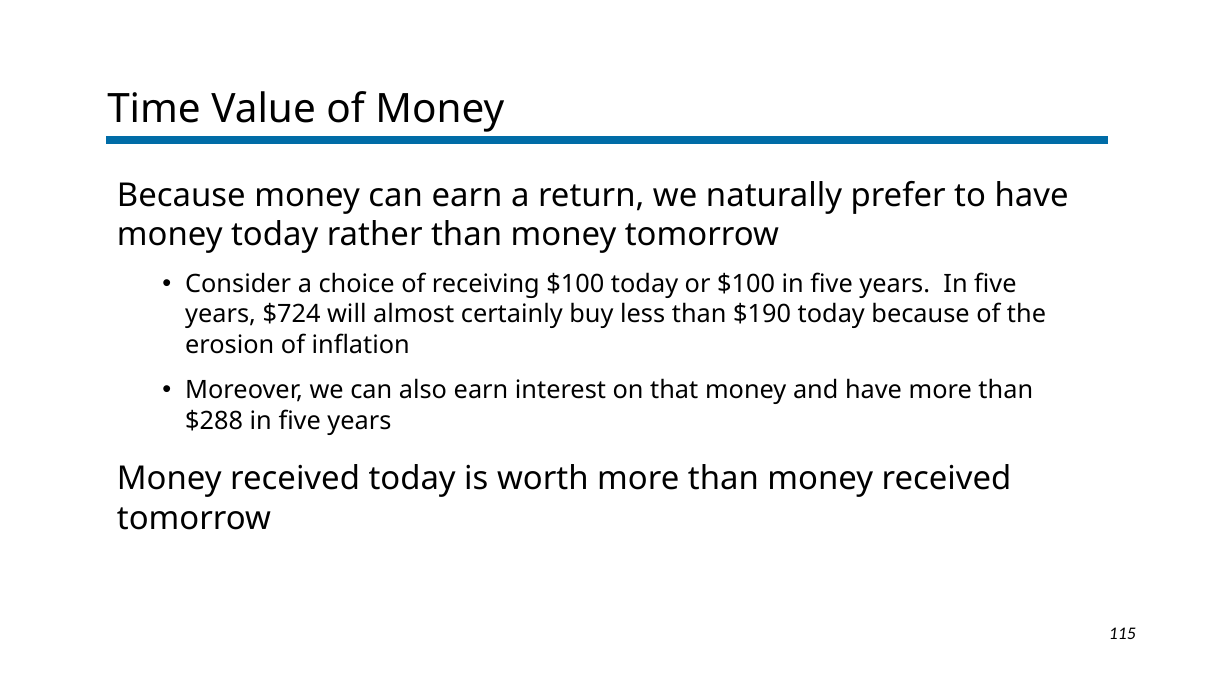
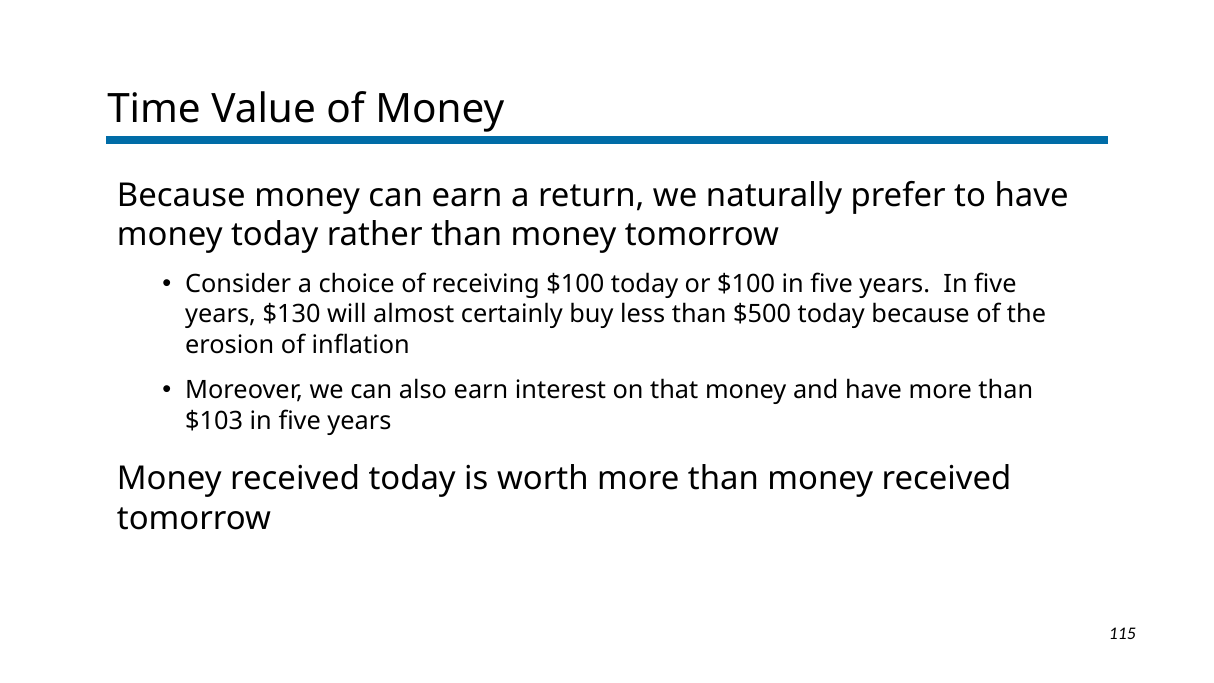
$724: $724 -> $130
$190: $190 -> $500
$288: $288 -> $103
